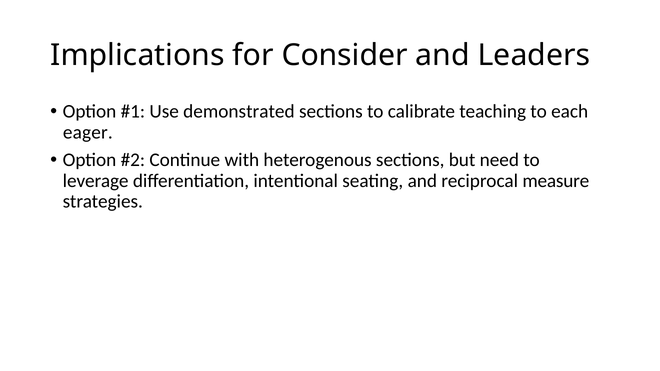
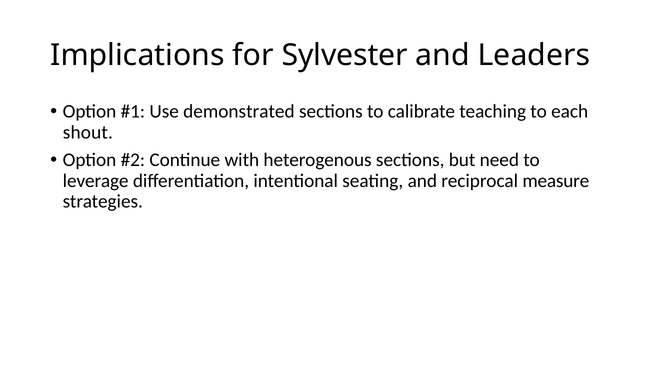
Consider: Consider -> Sylvester
eager: eager -> shout
